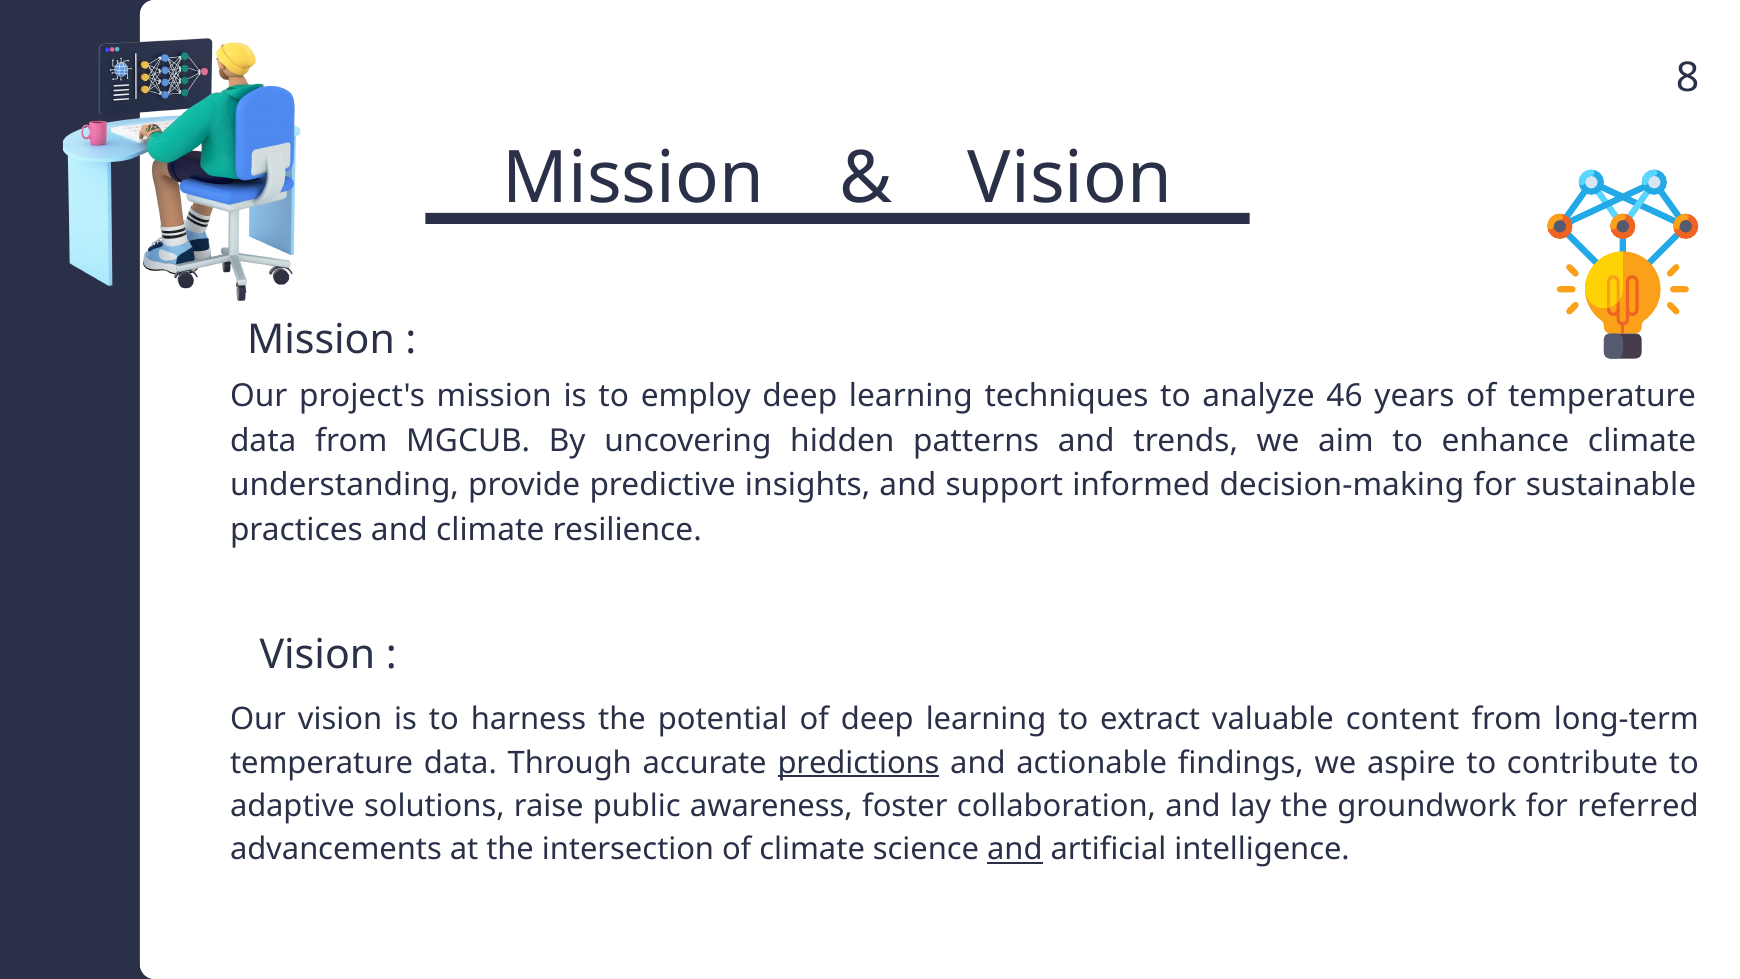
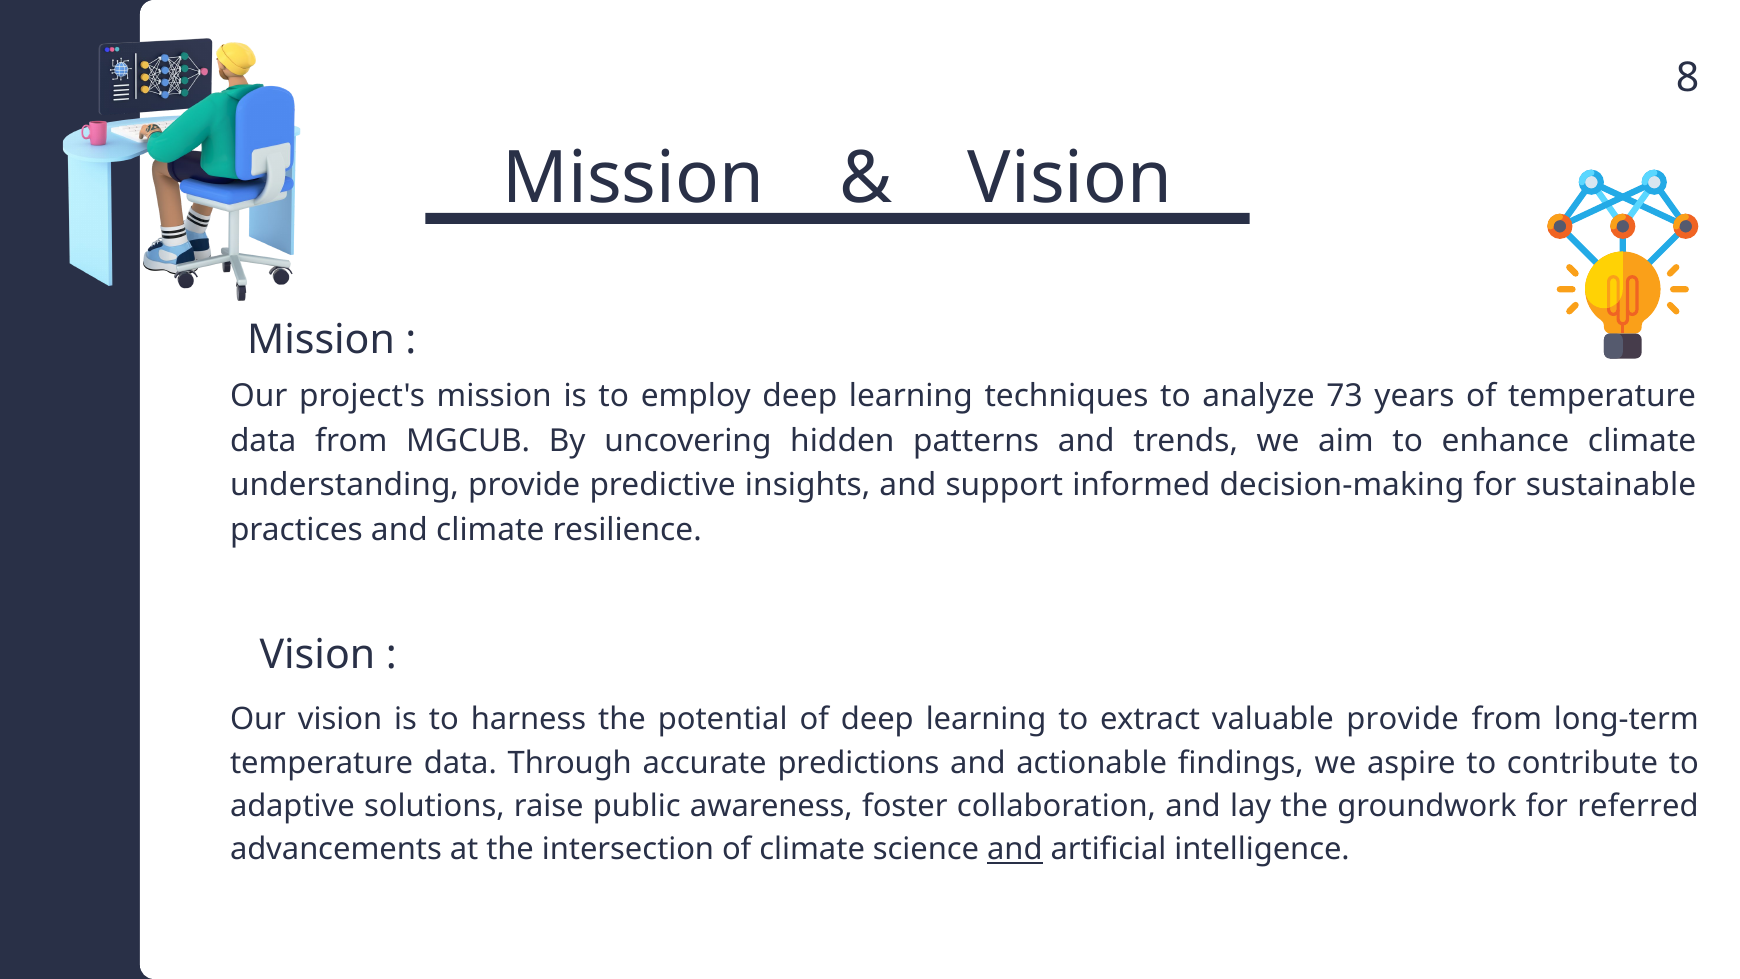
46: 46 -> 73
valuable content: content -> provide
predictions underline: present -> none
